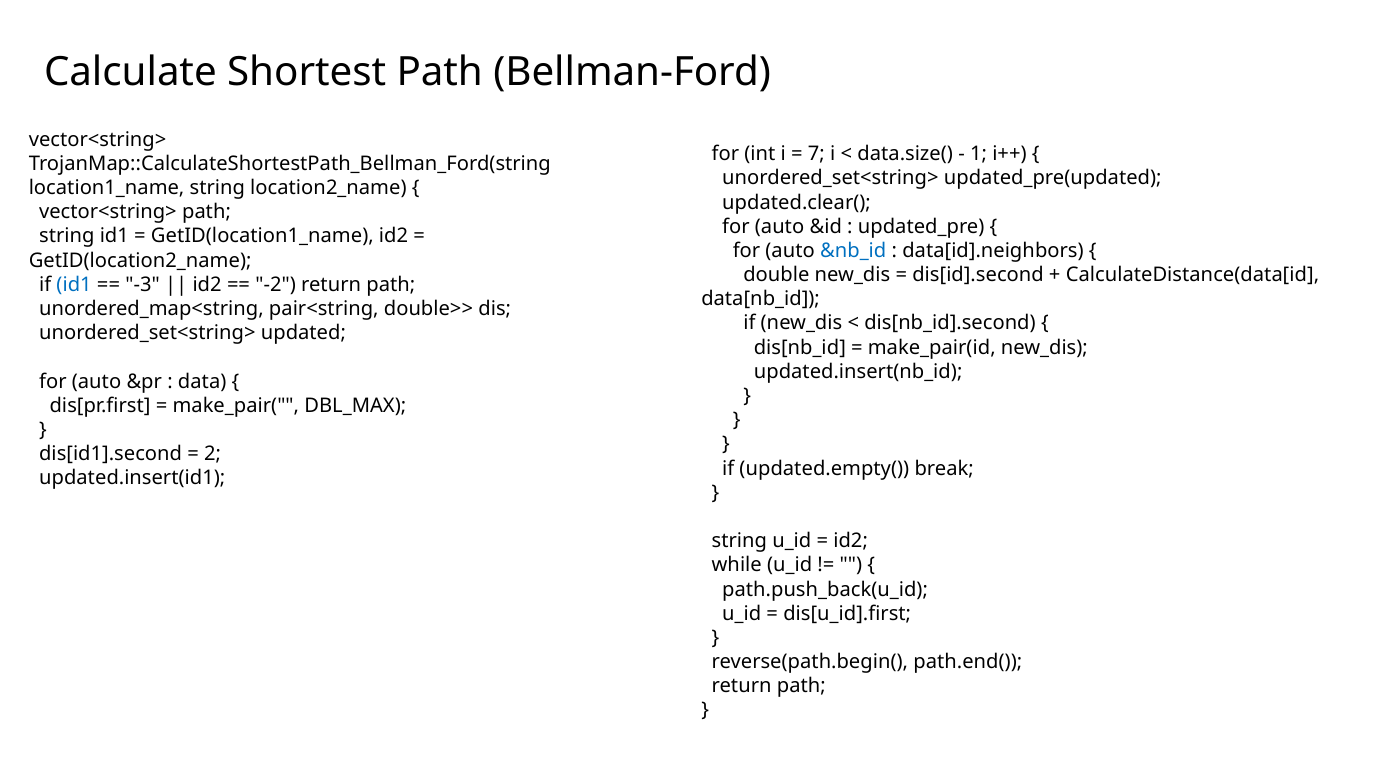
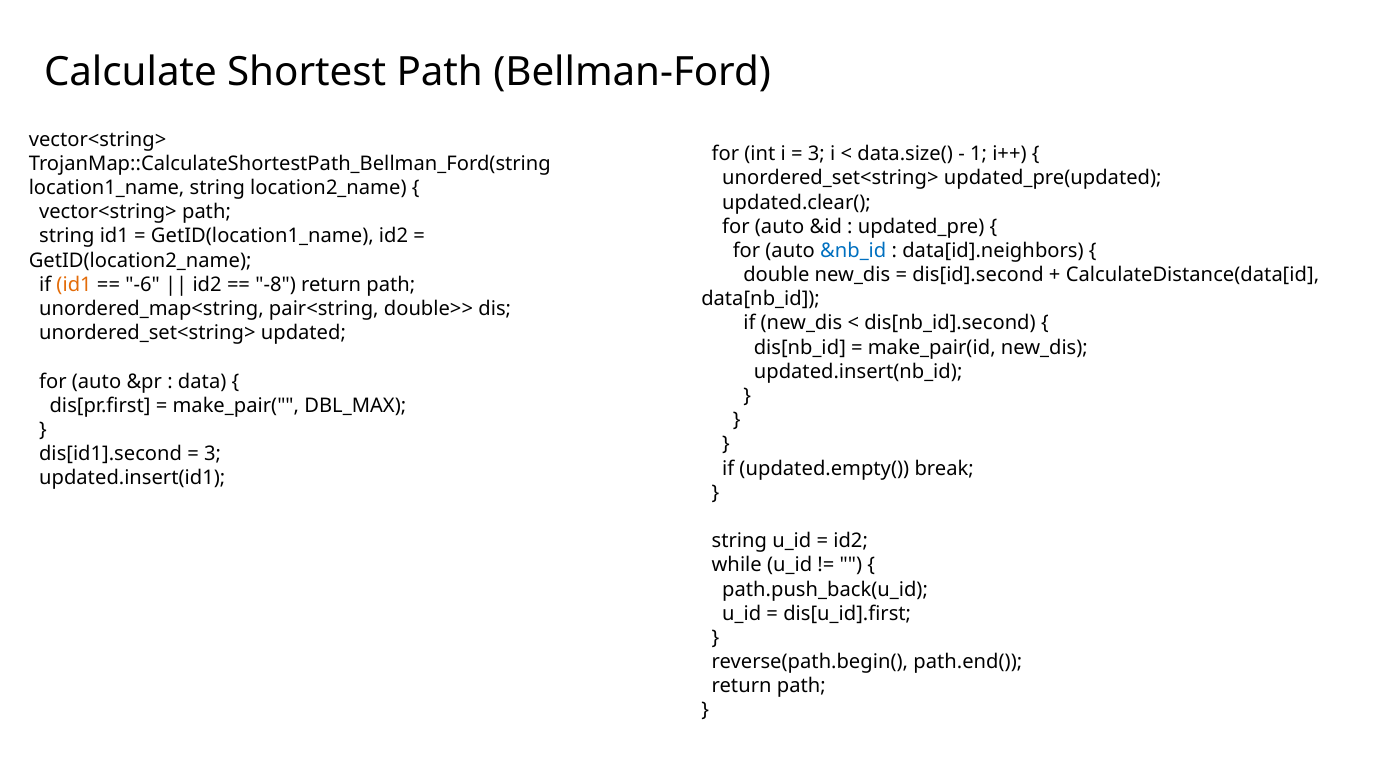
7 at (816, 154): 7 -> 3
id1 at (74, 285) colour: blue -> orange
-3: -3 -> -6
-2: -2 -> -8
2 at (213, 454): 2 -> 3
